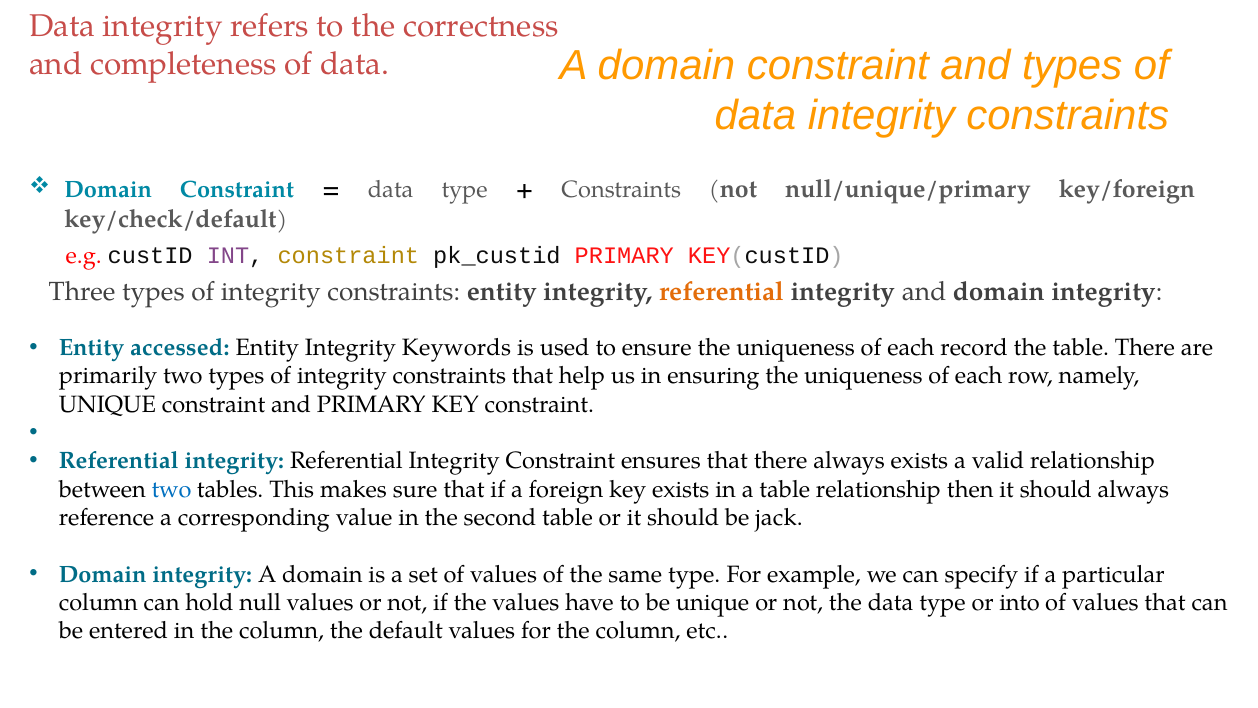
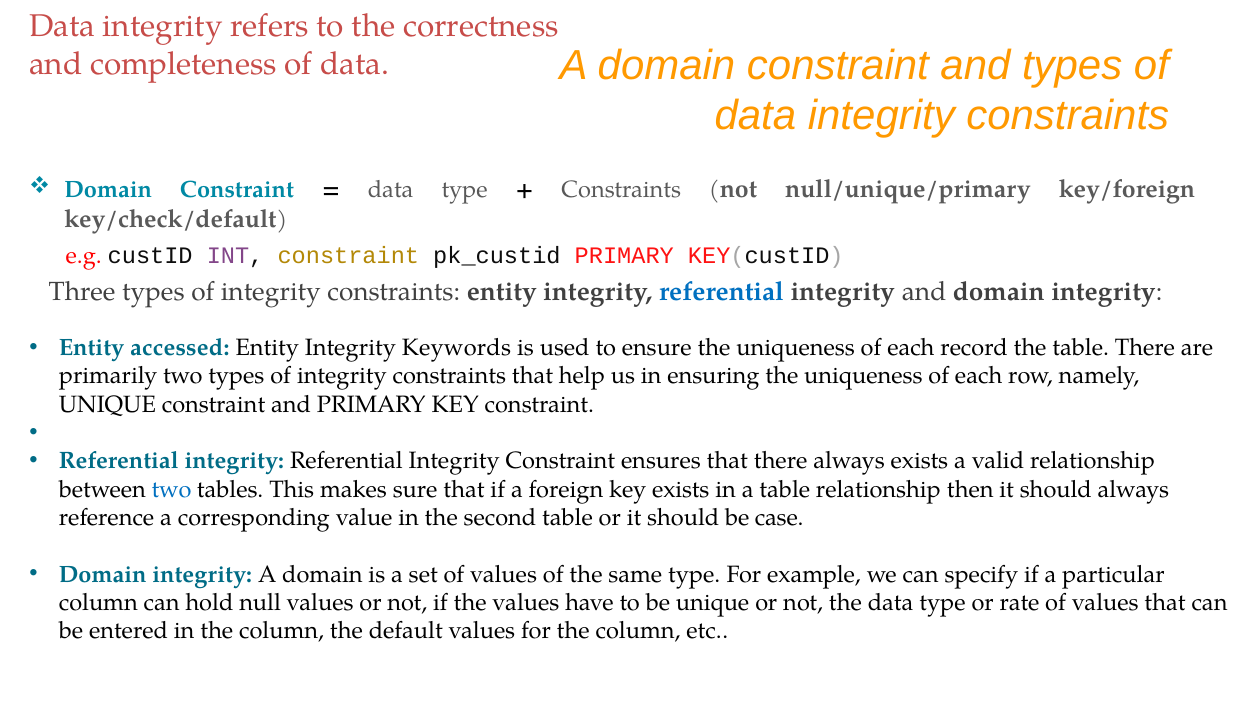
referential at (722, 291) colour: orange -> blue
jack: jack -> case
into: into -> rate
